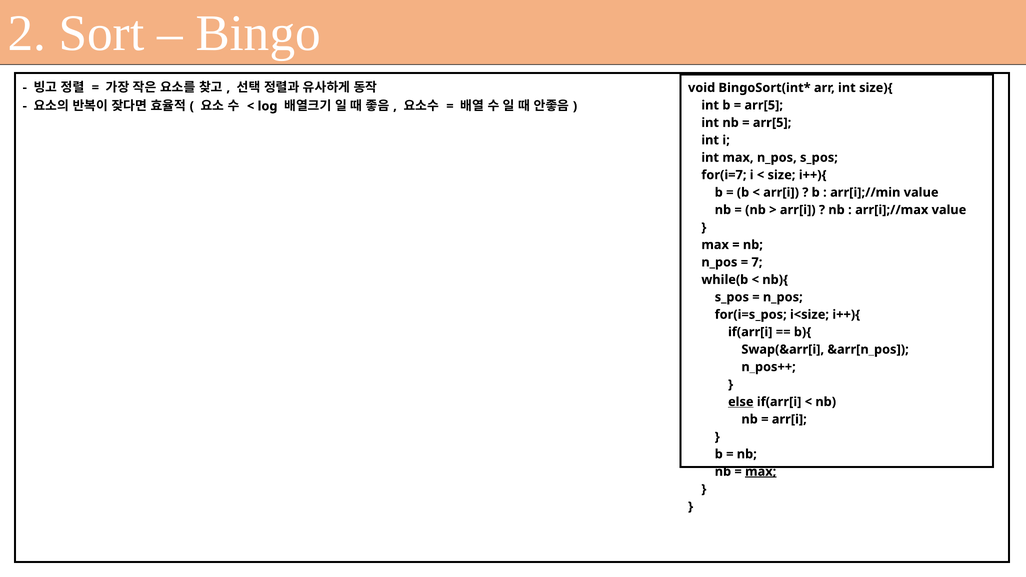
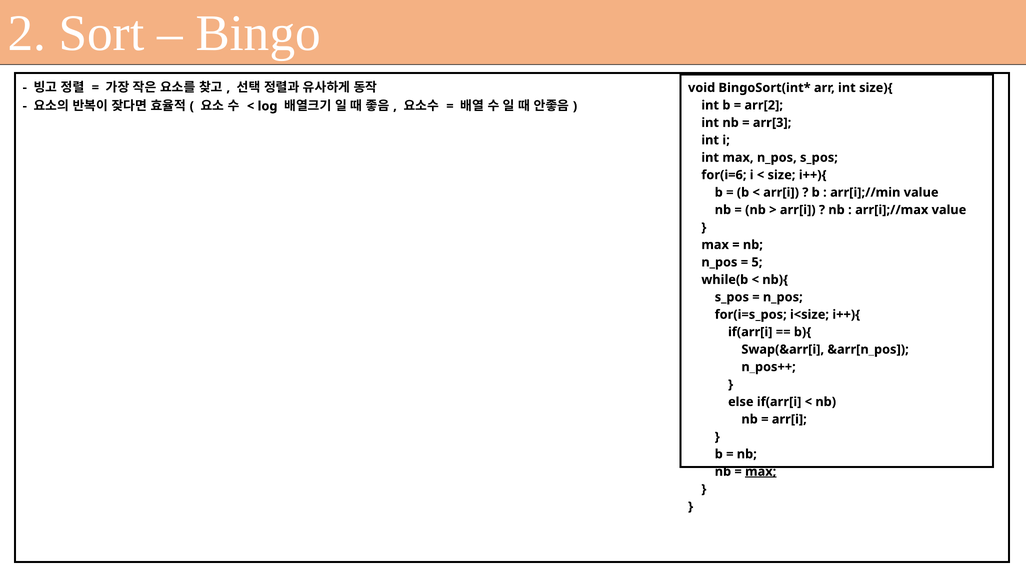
arr[5 at (764, 105): arr[5 -> arr[2
arr[5 at (772, 123): arr[5 -> arr[3
for(i=7: for(i=7 -> for(i=6
7: 7 -> 5
else underline: present -> none
